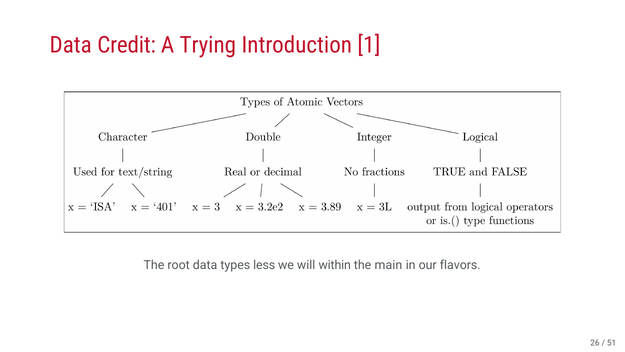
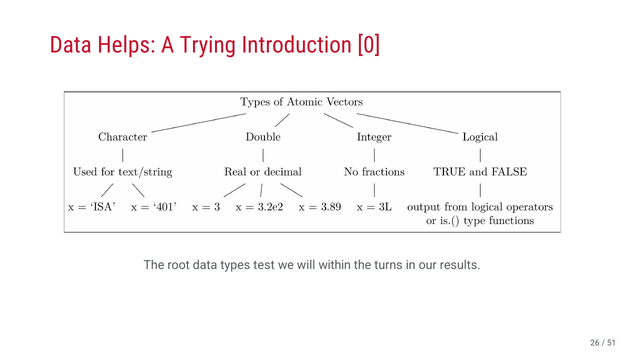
Credit: Credit -> Helps
1: 1 -> 0
less: less -> test
main: main -> turns
flavors: flavors -> results
